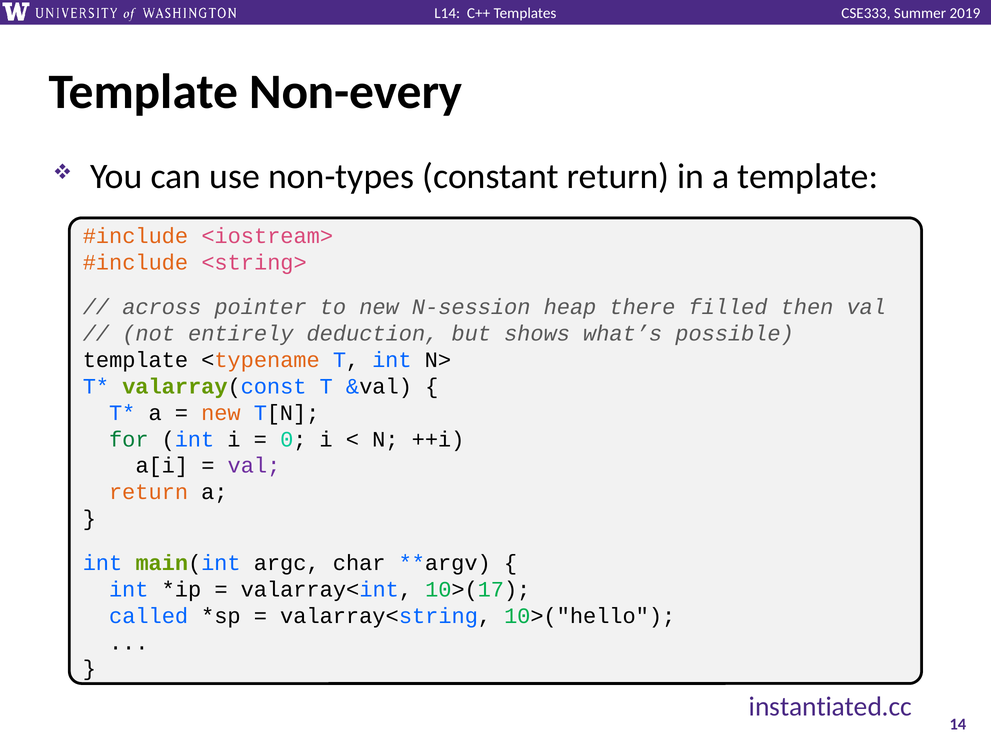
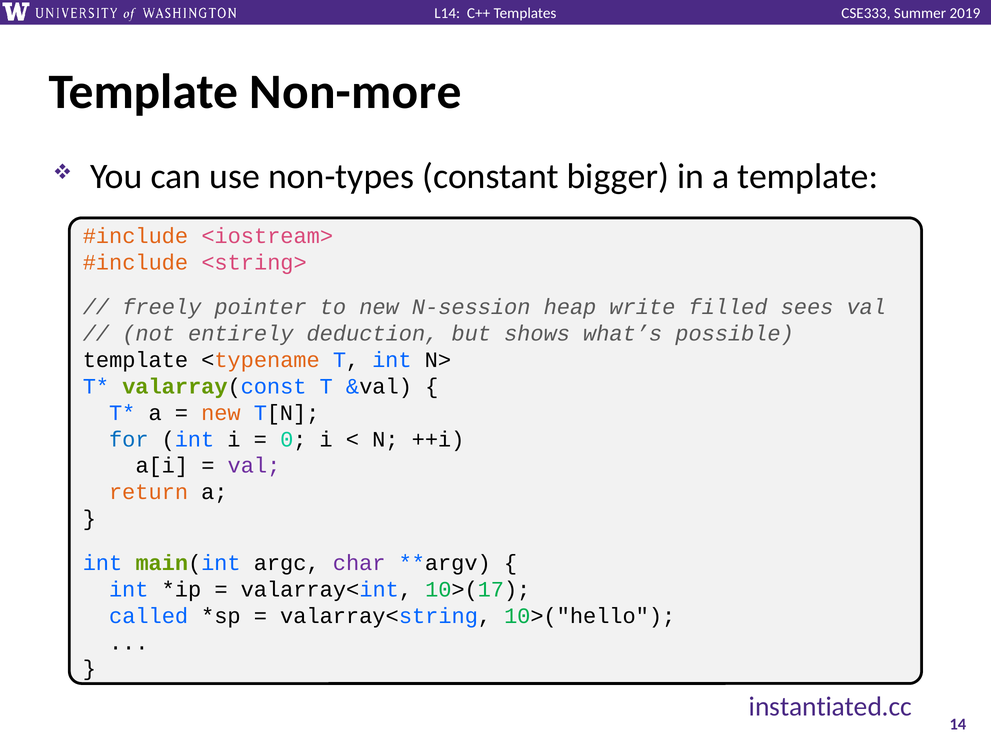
Non-every: Non-every -> Non-more
constant return: return -> bigger
across: across -> freely
there: there -> write
then: then -> sees
for colour: green -> blue
char colour: black -> purple
